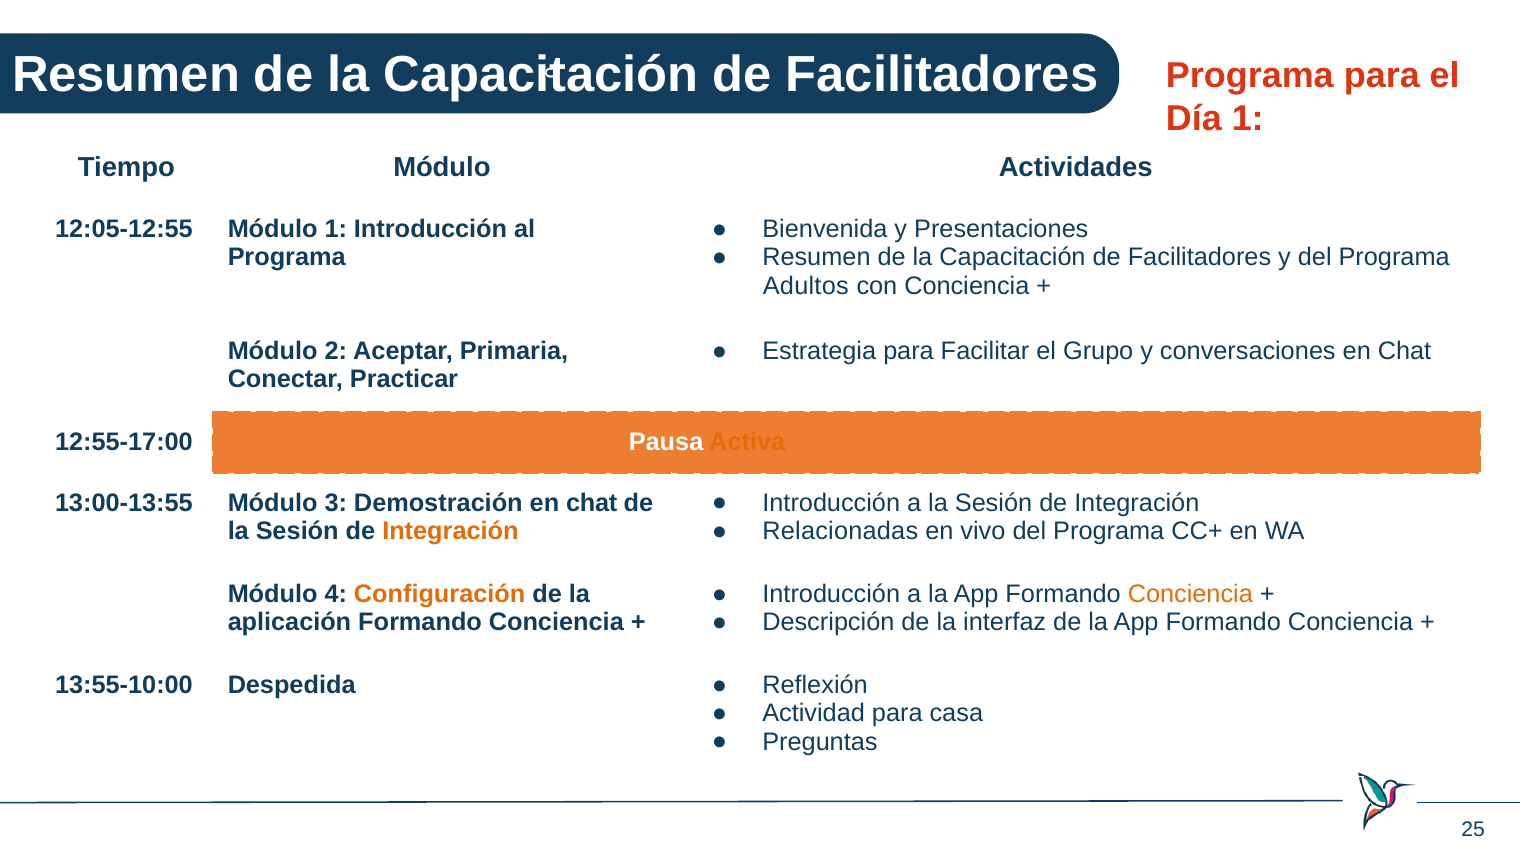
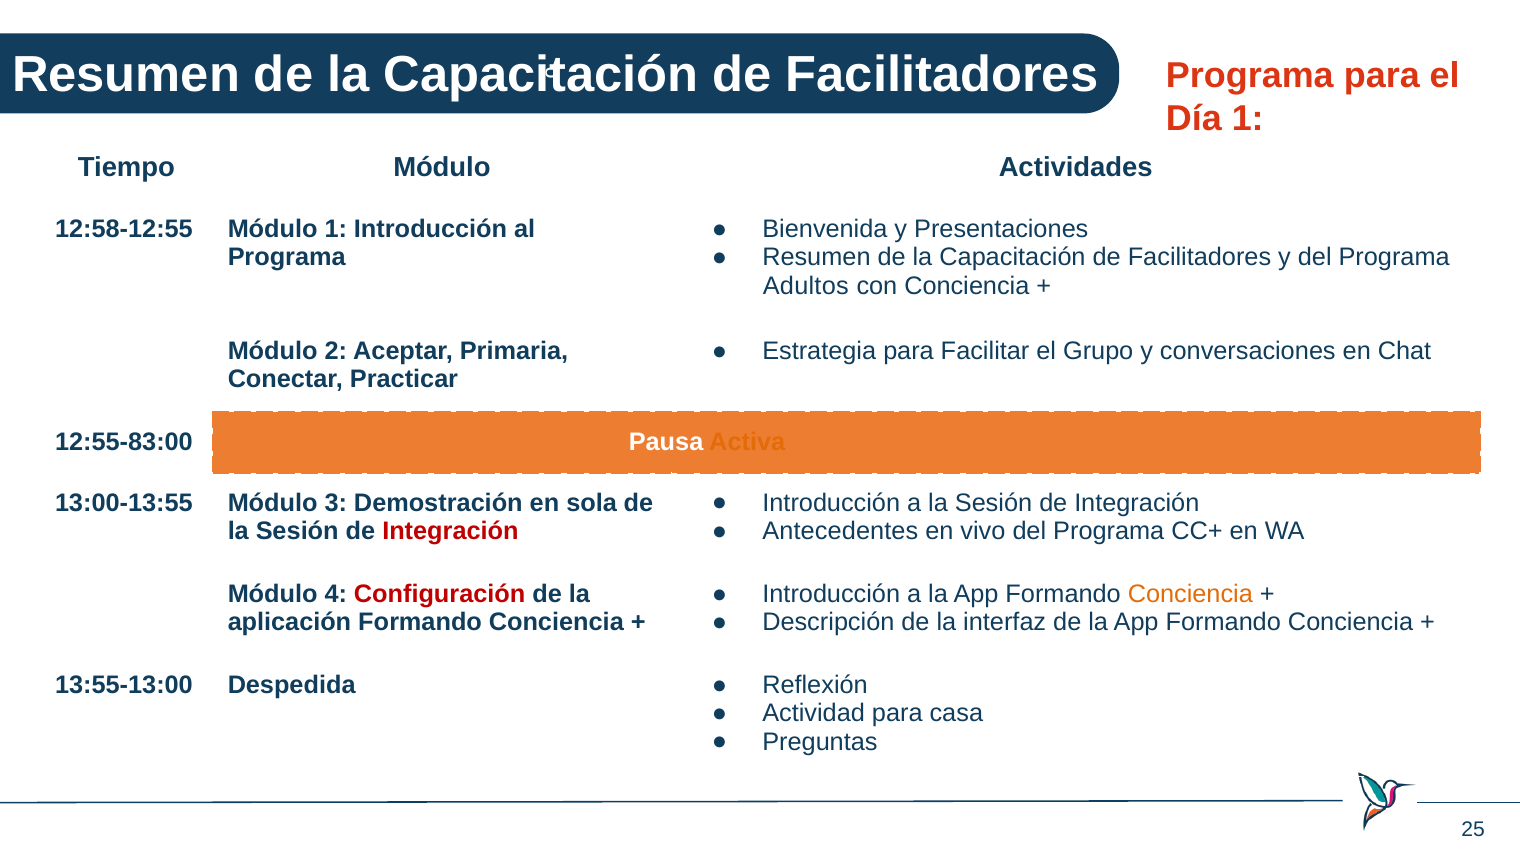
12:05-12:55: 12:05-12:55 -> 12:58-12:55
12:55-17:00: 12:55-17:00 -> 12:55-83:00
Demostración en chat: chat -> sola
Relacionadas: Relacionadas -> Antecedentes
Integración at (450, 531) colour: orange -> red
Configuración colour: orange -> red
13:55-10:00: 13:55-10:00 -> 13:55-13:00
